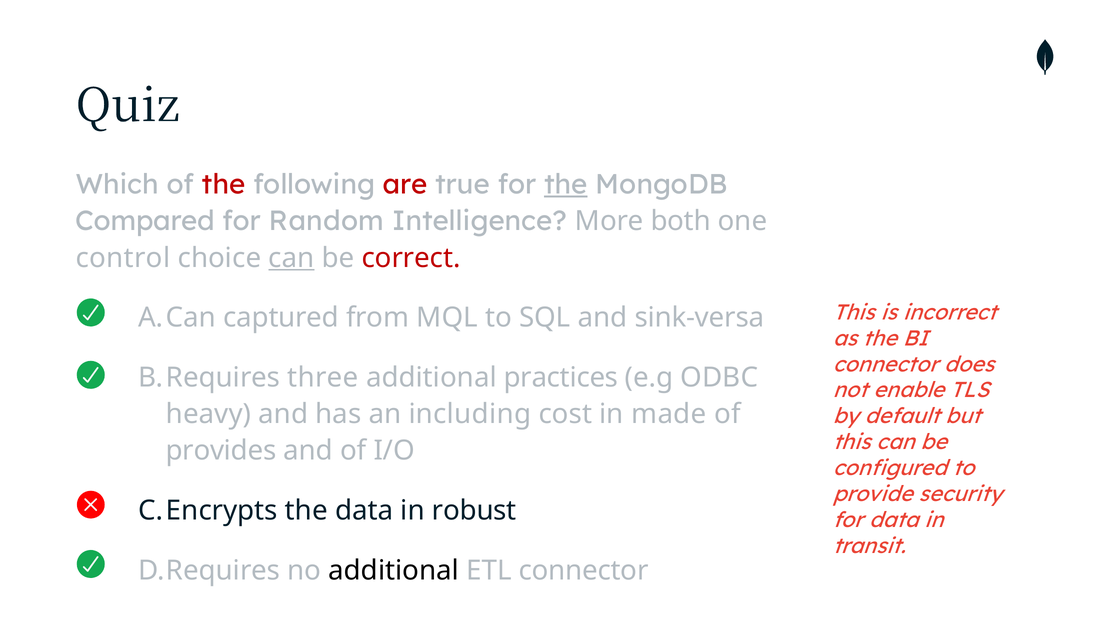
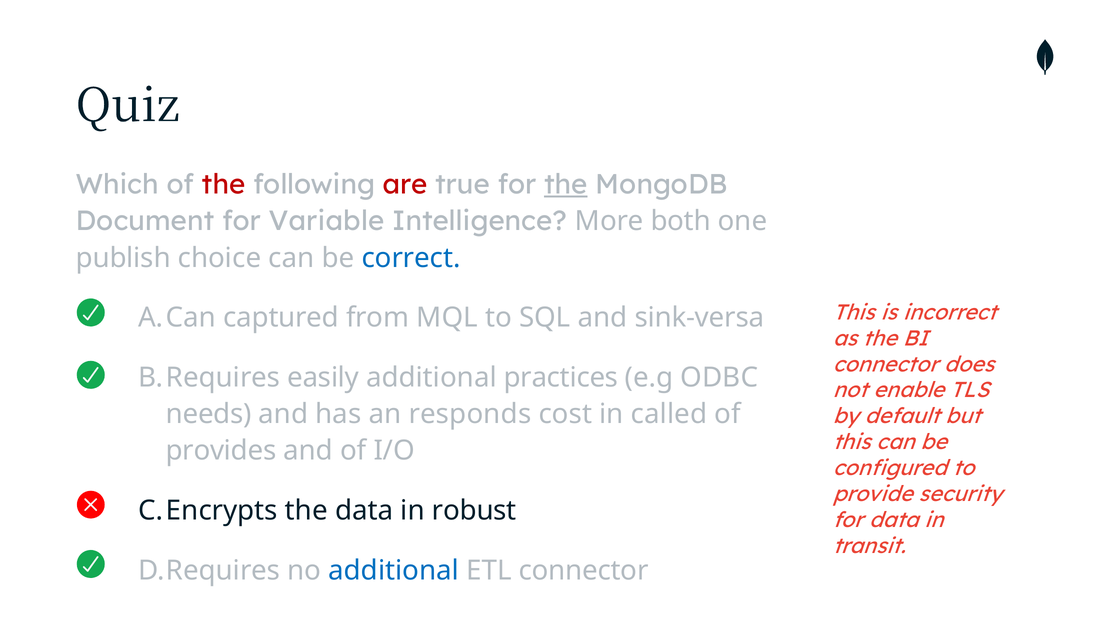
Compared: Compared -> Document
Random: Random -> Variable
control: control -> publish
can at (291, 258) underline: present -> none
correct colour: red -> blue
three: three -> easily
heavy: heavy -> needs
including: including -> responds
made: made -> called
additional at (394, 570) colour: black -> blue
